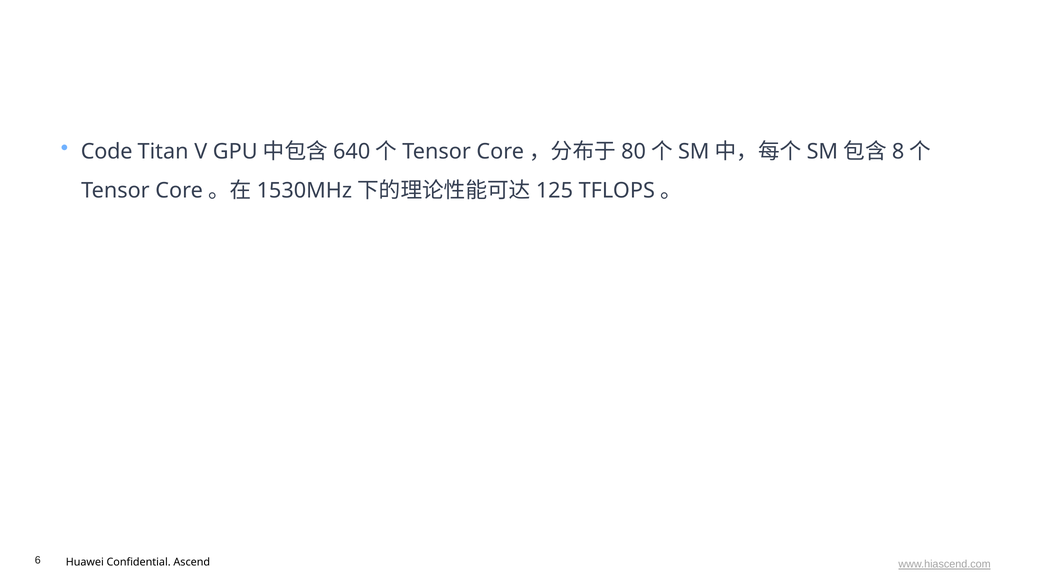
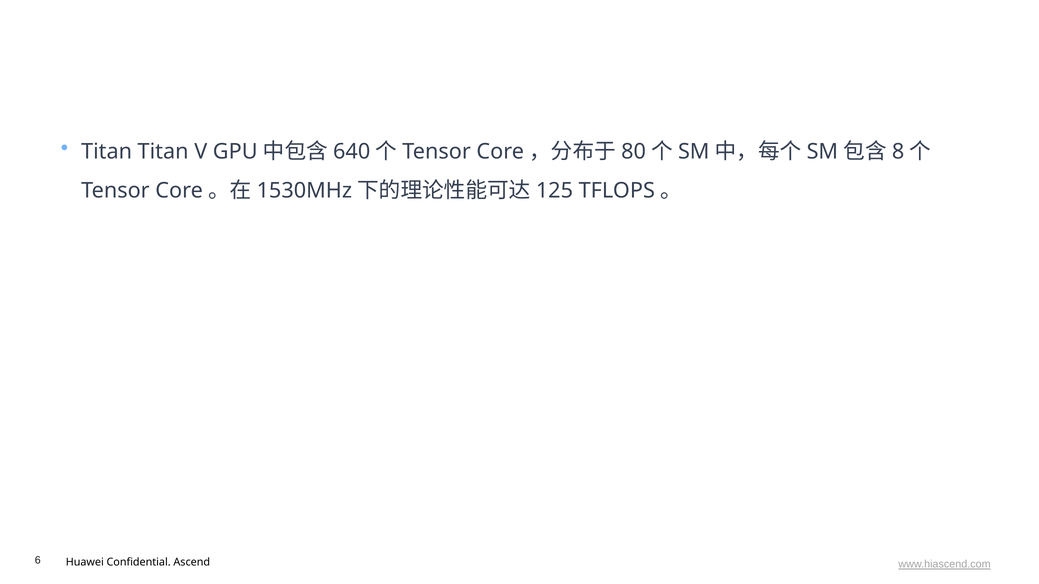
Code at (107, 152): Code -> Titan
